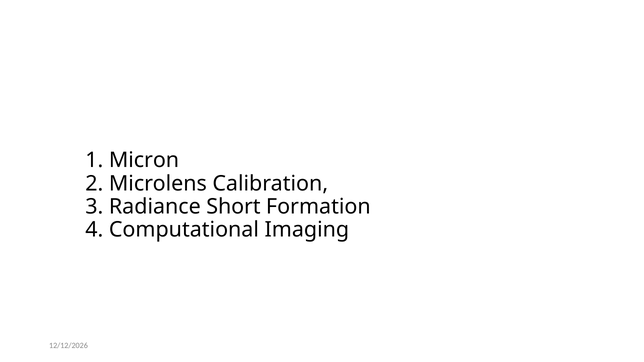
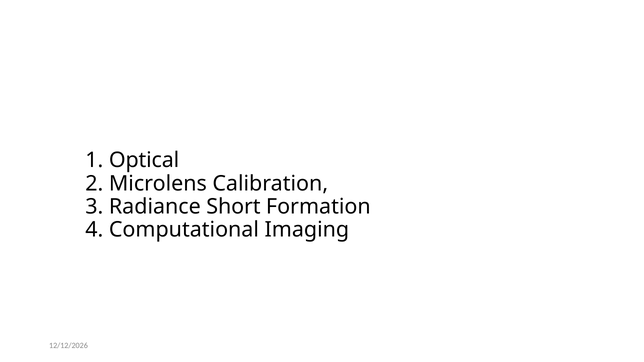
Micron: Micron -> Optical
